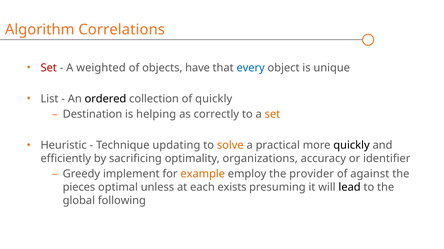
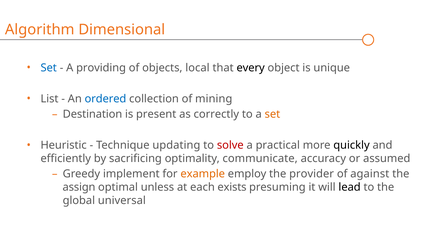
Correlations: Correlations -> Dimensional
Set at (49, 68) colour: red -> blue
weighted: weighted -> providing
have: have -> local
every colour: blue -> black
ordered colour: black -> blue
of quickly: quickly -> mining
helping: helping -> present
solve colour: orange -> red
organizations: organizations -> communicate
identifier: identifier -> assumed
pieces: pieces -> assign
following: following -> universal
